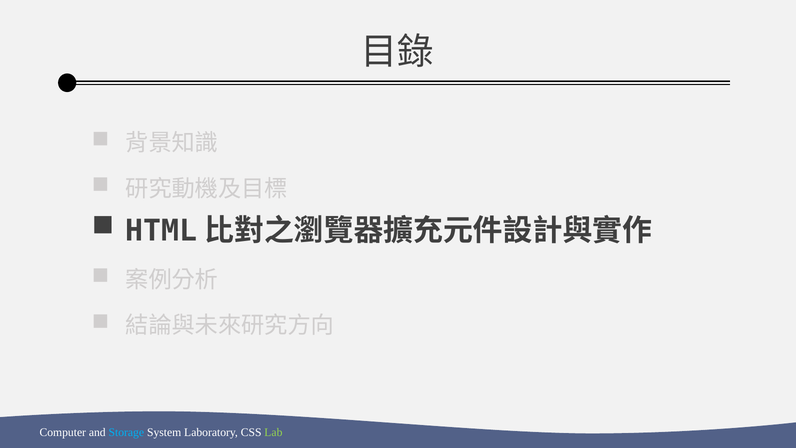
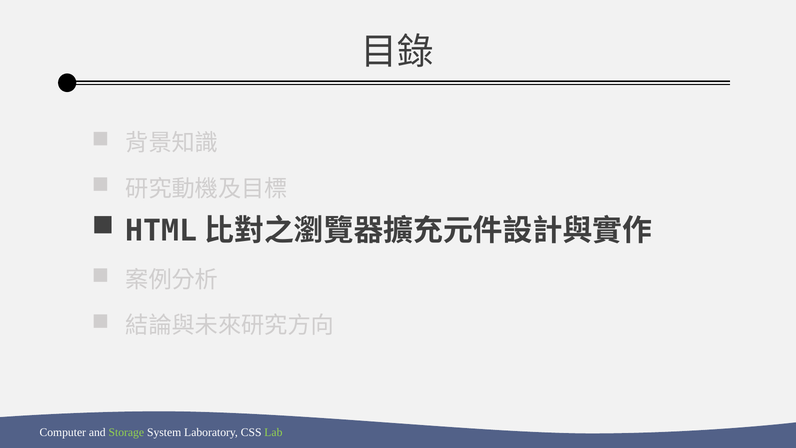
Storage colour: light blue -> light green
